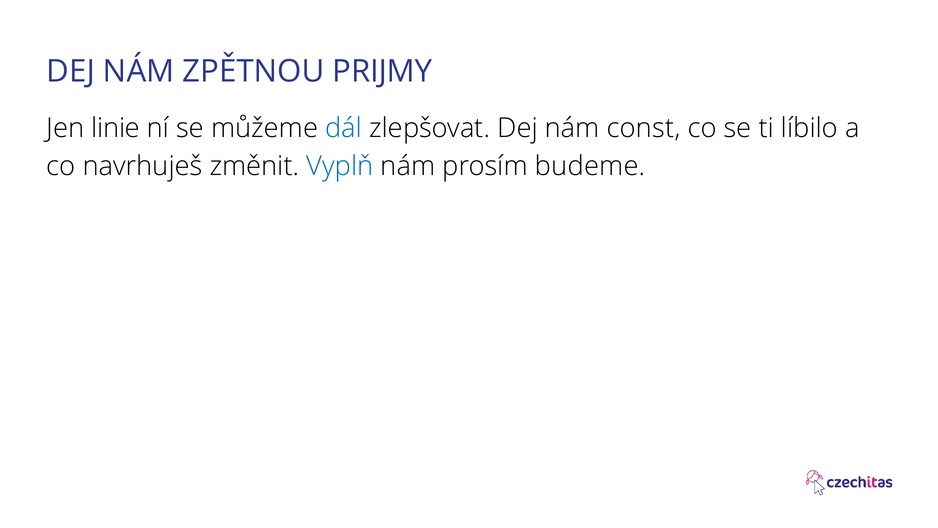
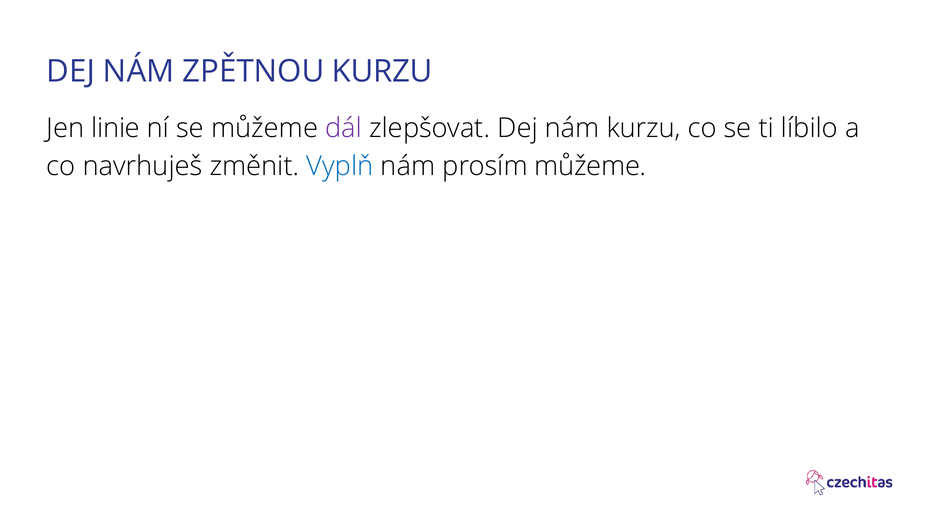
ZPĚTNOU PRIJMY: PRIJMY -> KURZU
dál colour: blue -> purple
nám const: const -> kurzu
prosím budeme: budeme -> můžeme
